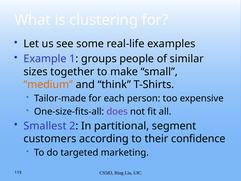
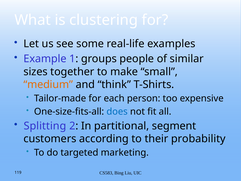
does colour: purple -> blue
Smallest: Smallest -> Splitting
confidence: confidence -> probability
